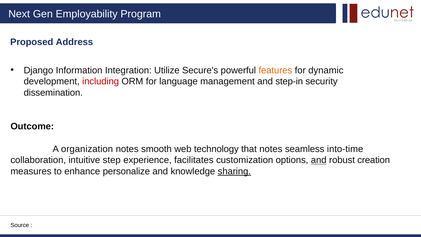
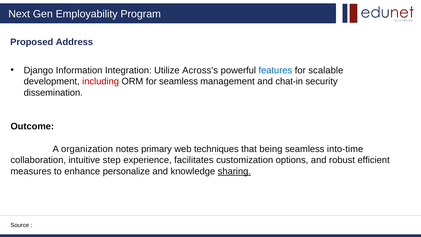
Secure's: Secure's -> Across's
features colour: orange -> blue
dynamic: dynamic -> scalable
for language: language -> seamless
step-in: step-in -> chat-in
smooth: smooth -> primary
technology: technology -> techniques
that notes: notes -> being
and at (319, 160) underline: present -> none
creation: creation -> efficient
